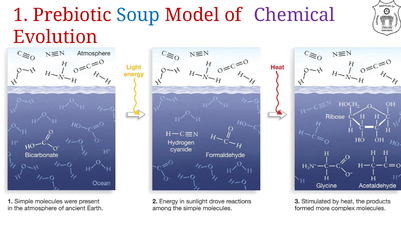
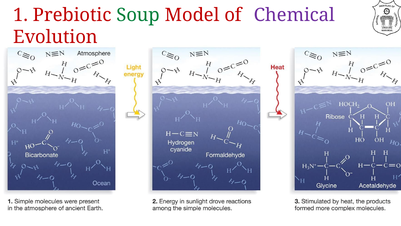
Soup colour: blue -> green
